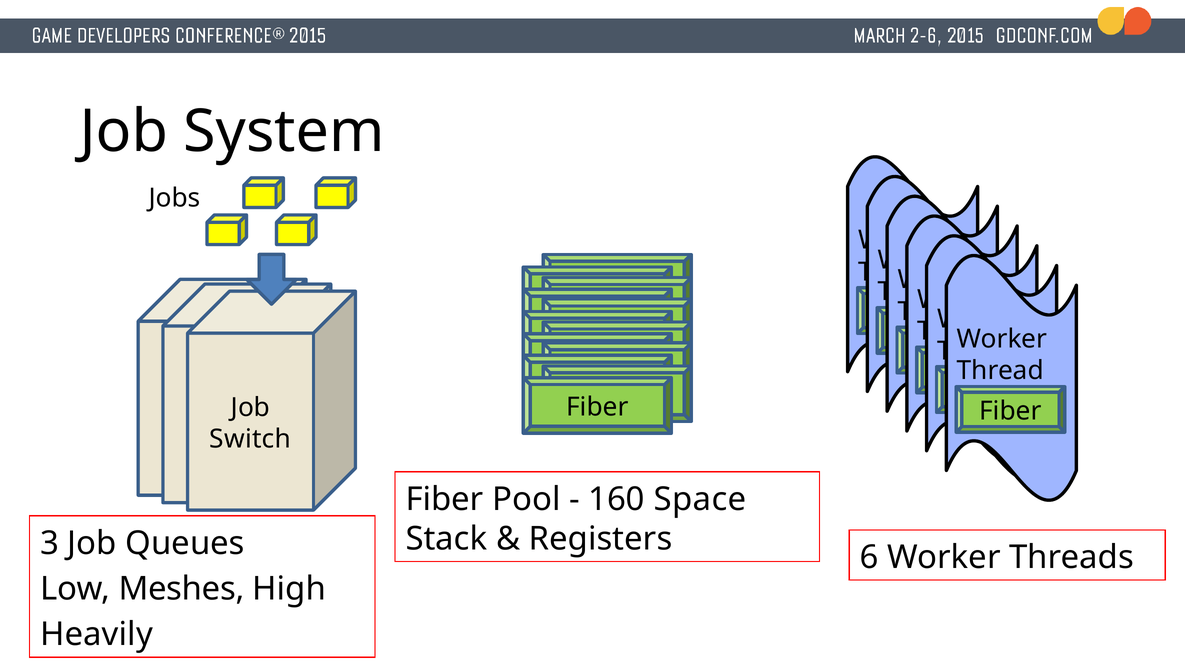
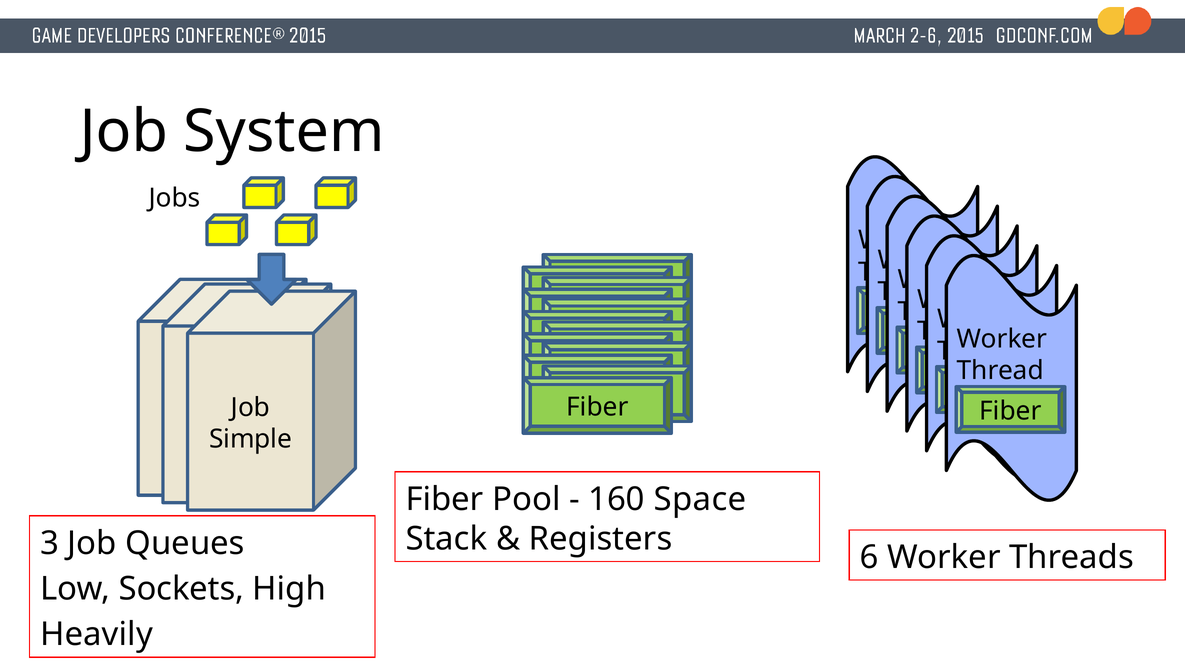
Switch: Switch -> Simple
Meshes: Meshes -> Sockets
